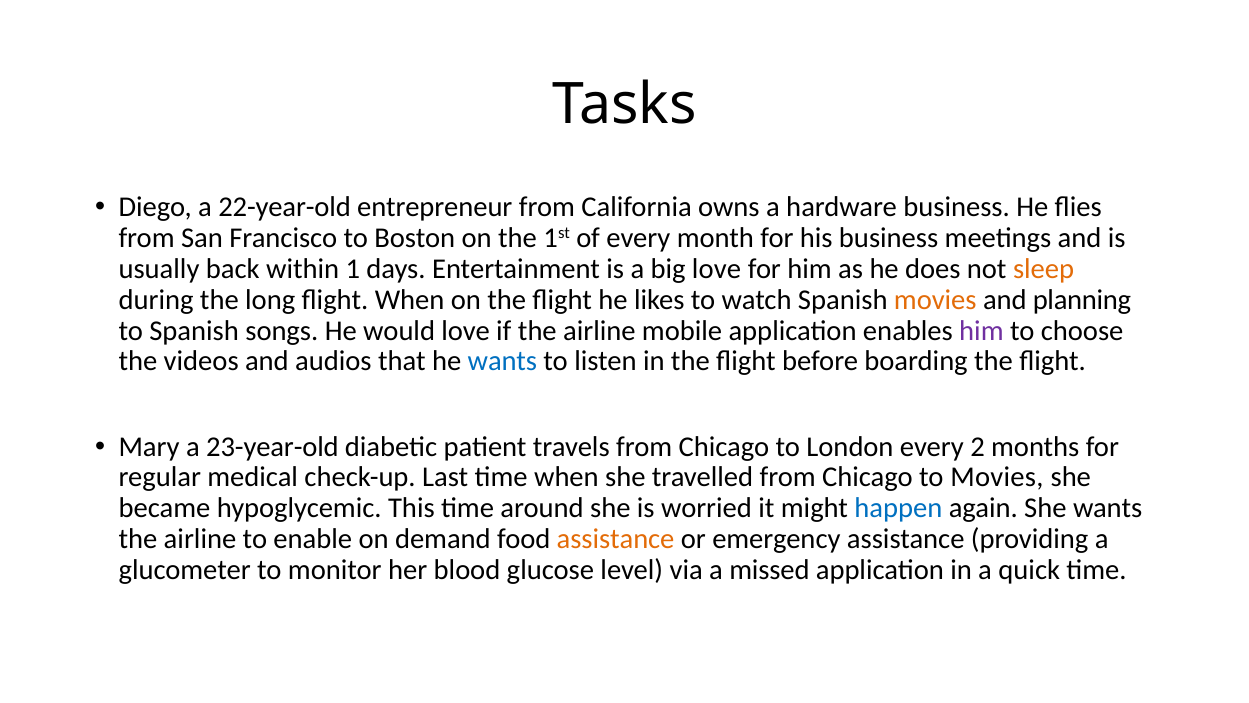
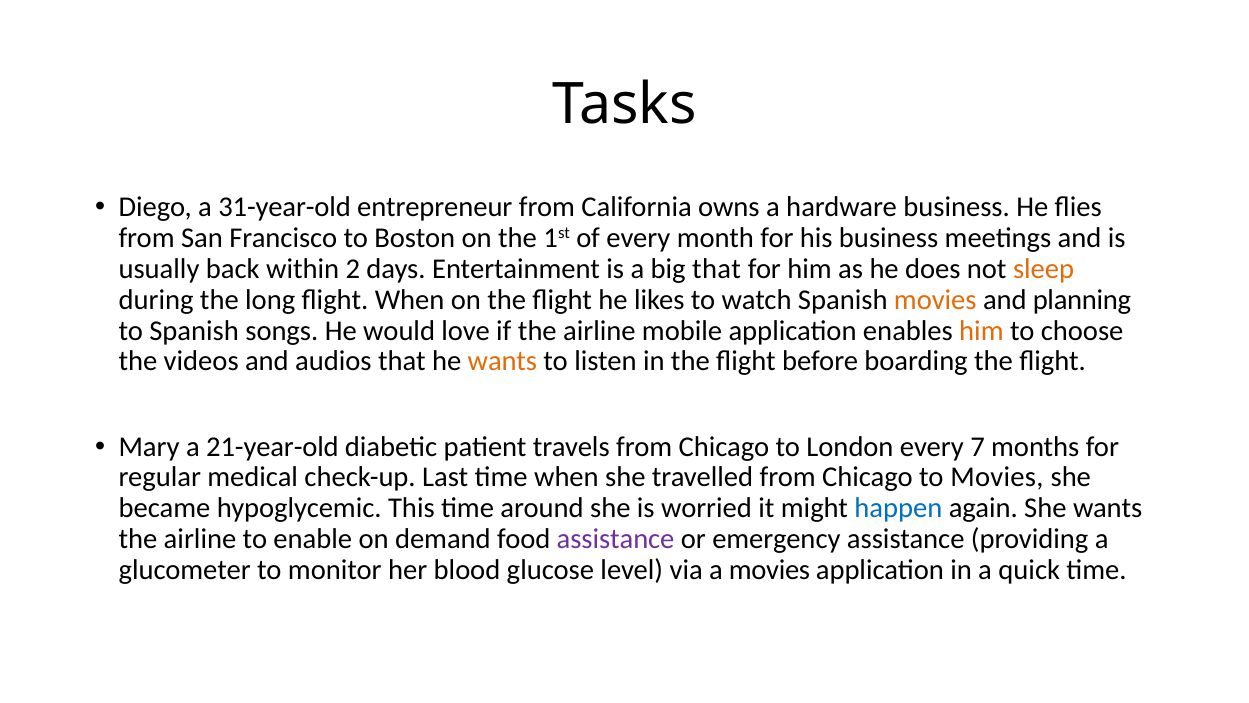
22-year-old: 22-year-old -> 31-year-old
1: 1 -> 2
big love: love -> that
him at (981, 330) colour: purple -> orange
wants at (502, 361) colour: blue -> orange
23-year-old: 23-year-old -> 21-year-old
2: 2 -> 7
assistance at (616, 539) colour: orange -> purple
a missed: missed -> movies
